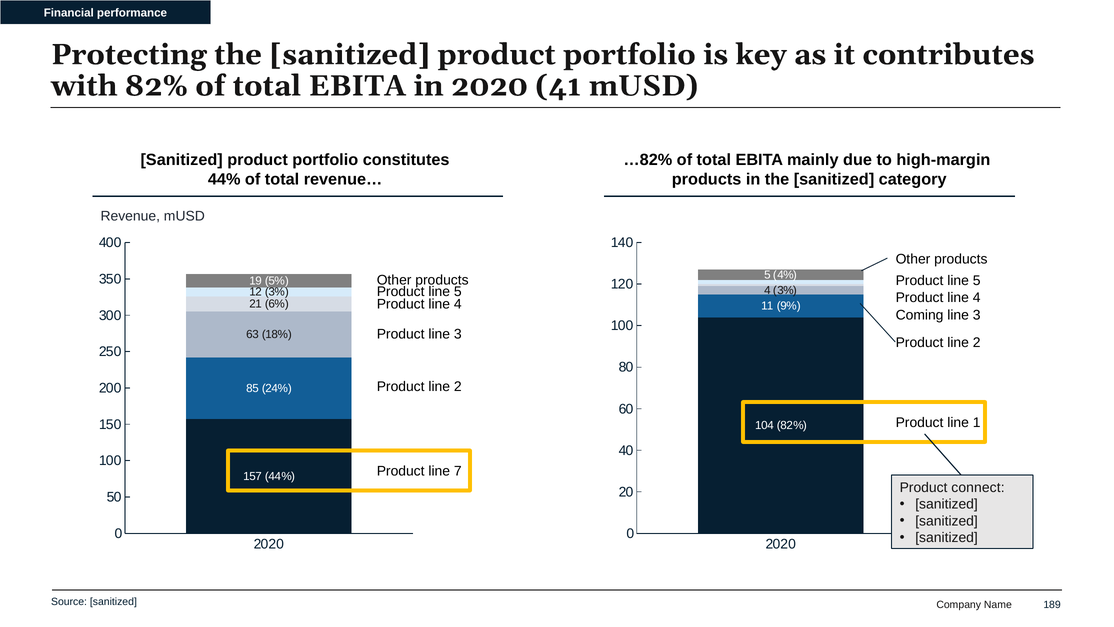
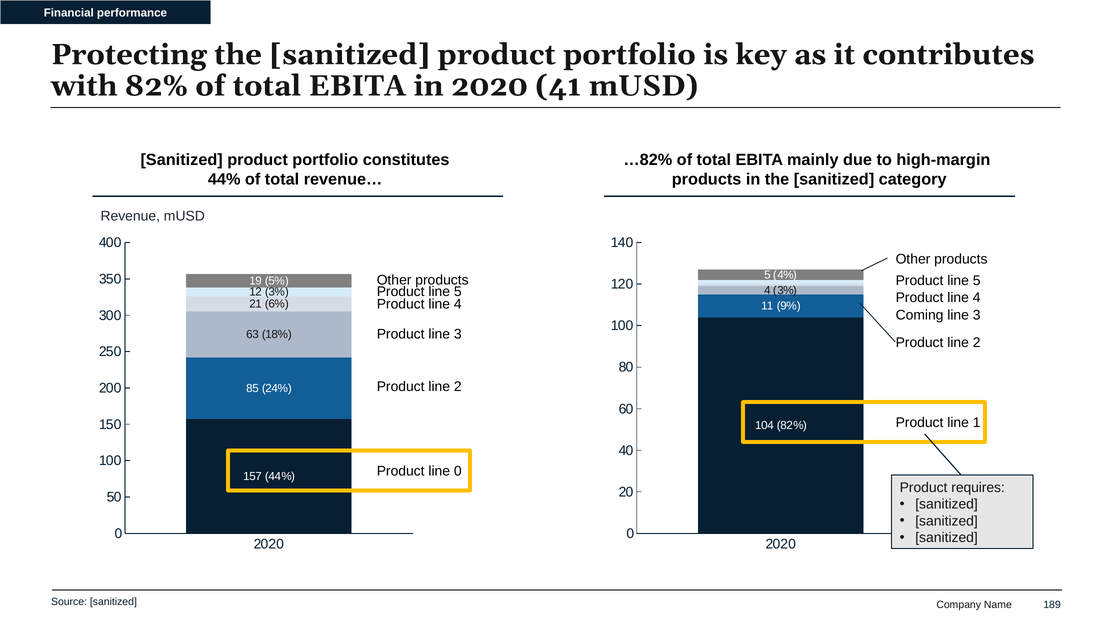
line 7: 7 -> 0
connect: connect -> requires
